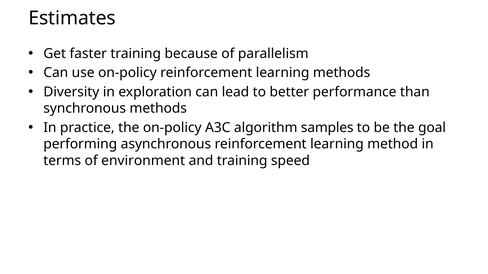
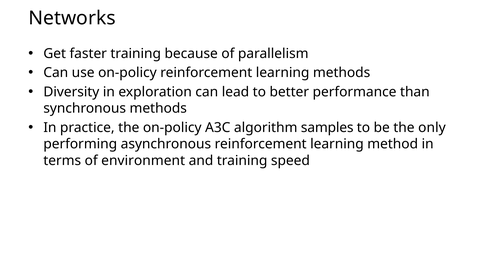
Estimates: Estimates -> Networks
goal: goal -> only
